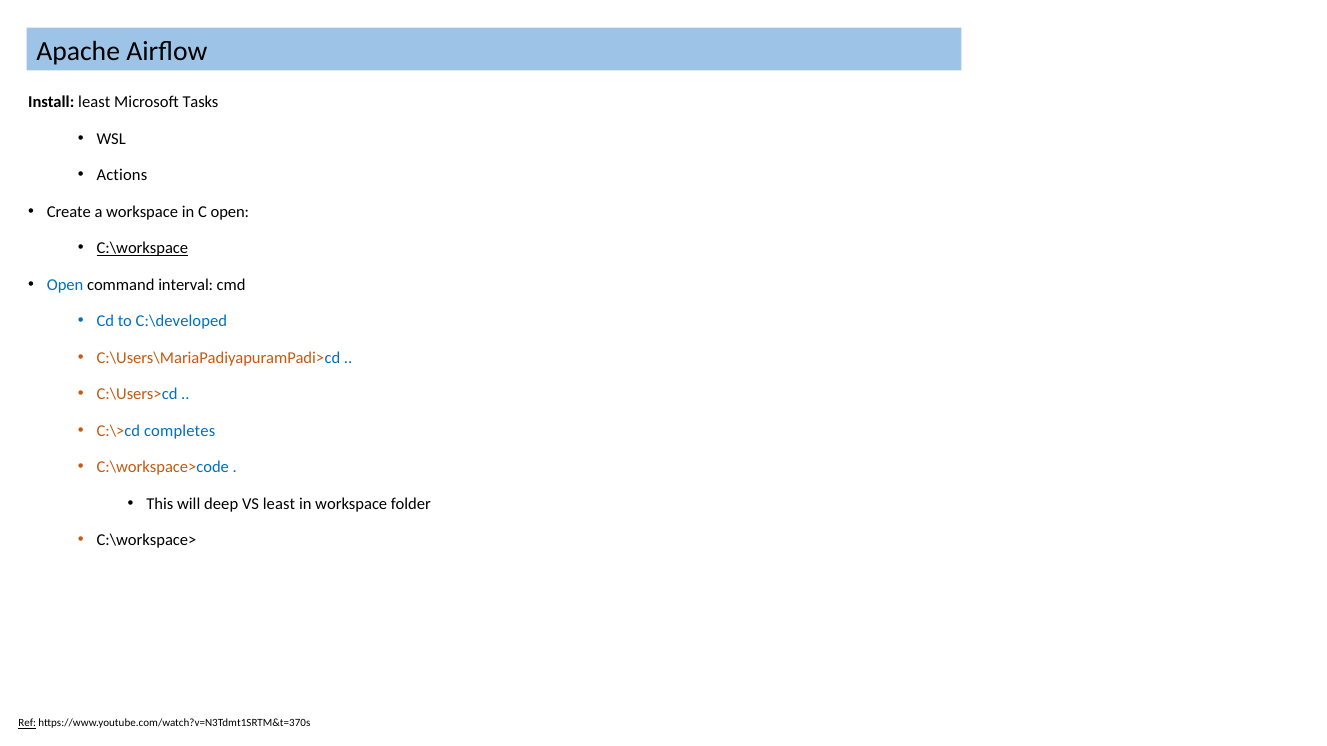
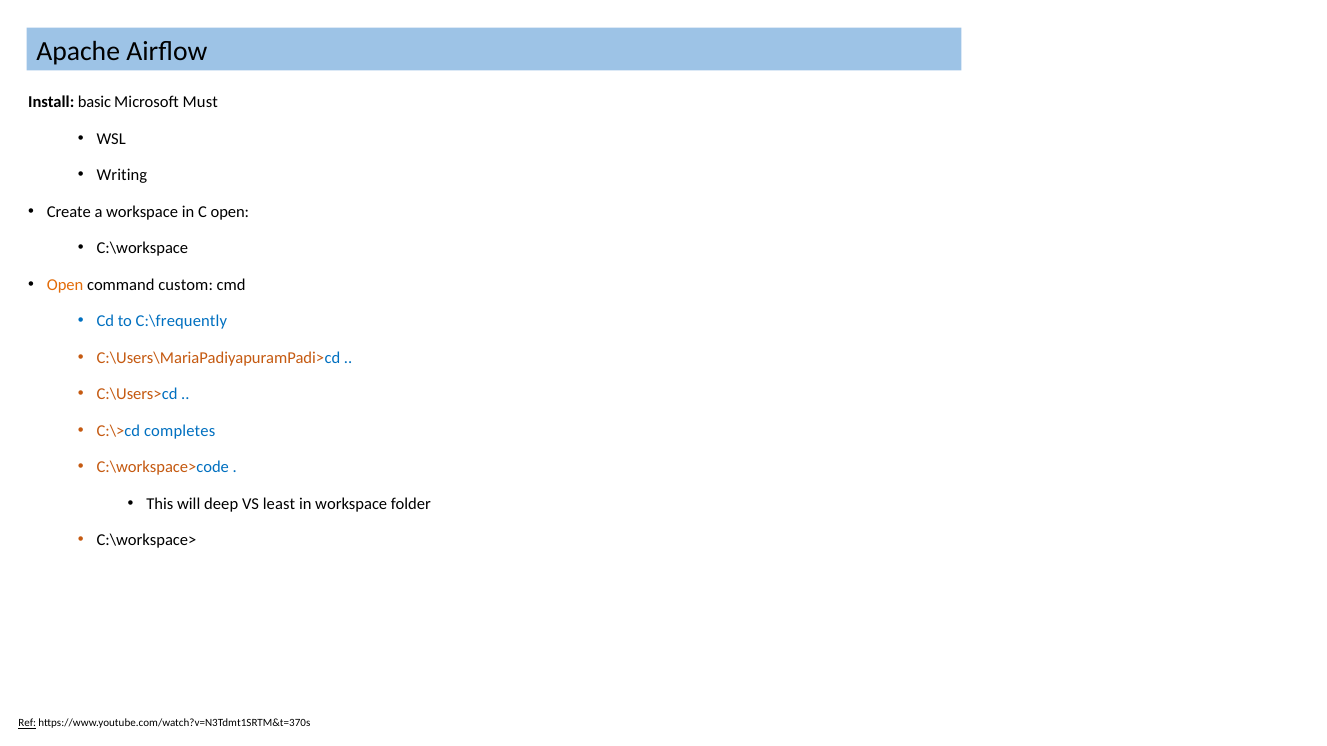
Install least: least -> basic
Tasks: Tasks -> Must
Actions: Actions -> Writing
C:\workspace underline: present -> none
Open at (65, 285) colour: blue -> orange
interval: interval -> custom
C:\developed: C:\developed -> C:\frequently
